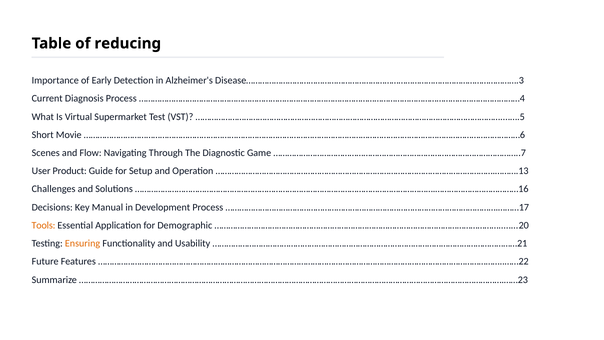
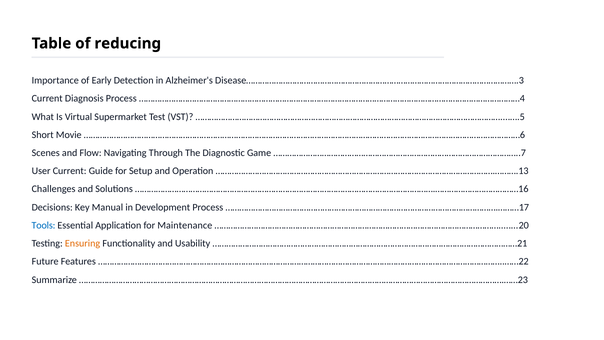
User Product: Product -> Current
Tools colour: orange -> blue
Demographic: Demographic -> Maintenance
